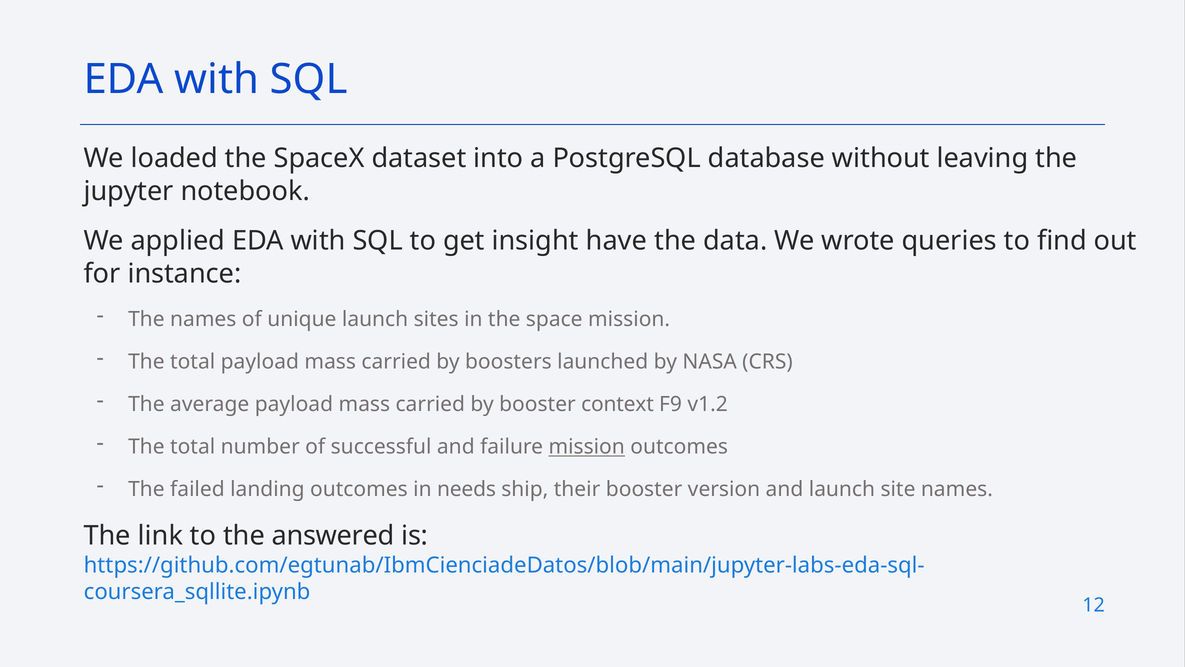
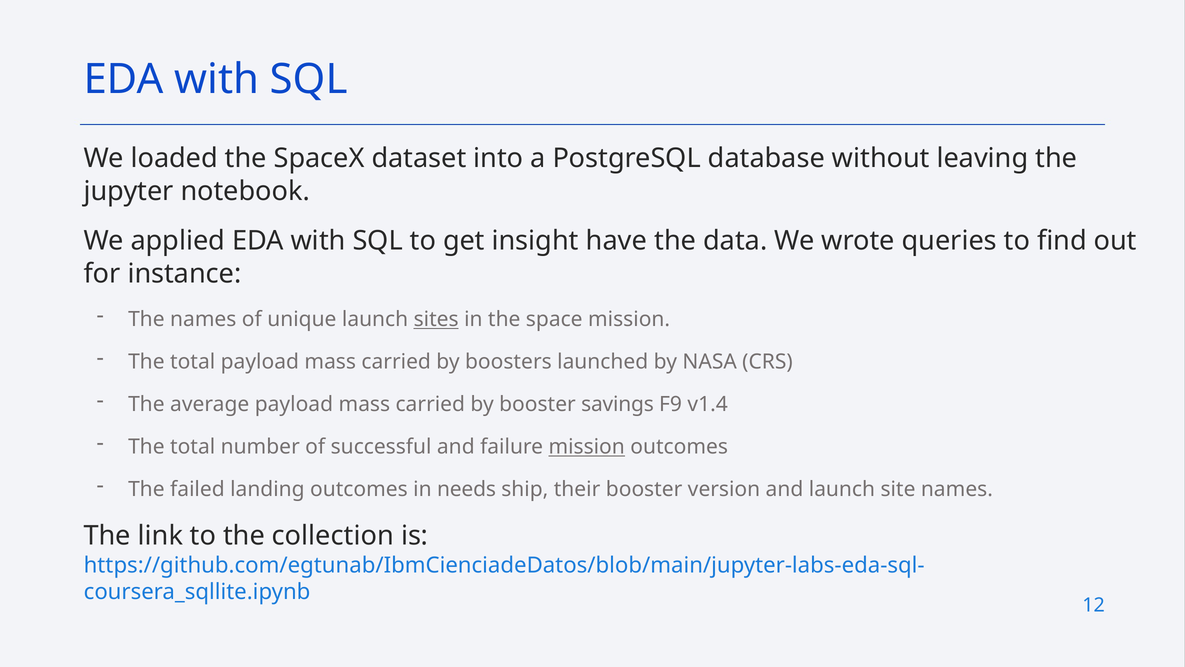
sites underline: none -> present
context: context -> savings
v1.2: v1.2 -> v1.4
answered: answered -> collection
